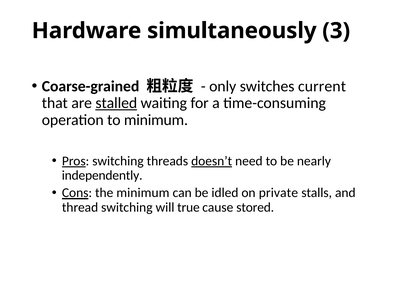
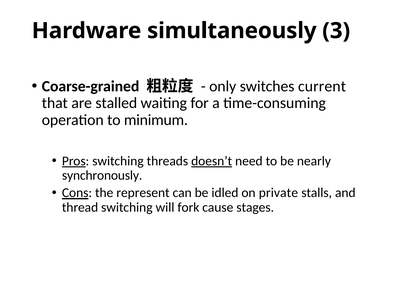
stalled underline: present -> none
independently: independently -> synchronously
the minimum: minimum -> represent
true: true -> fork
stored: stored -> stages
